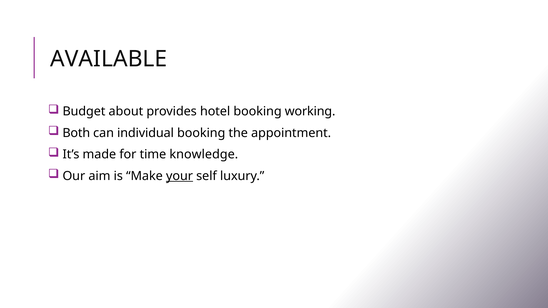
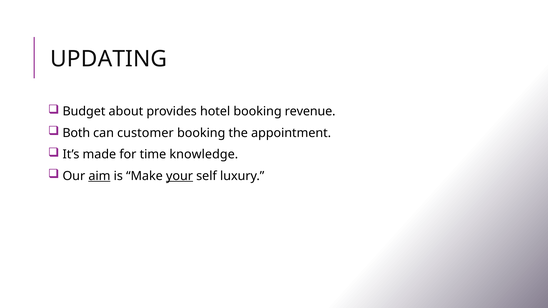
AVAILABLE: AVAILABLE -> UPDATING
working: working -> revenue
individual: individual -> customer
aim underline: none -> present
